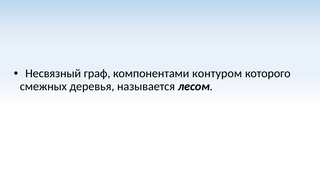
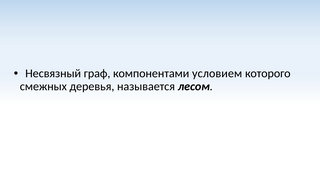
контуром: контуром -> условием
